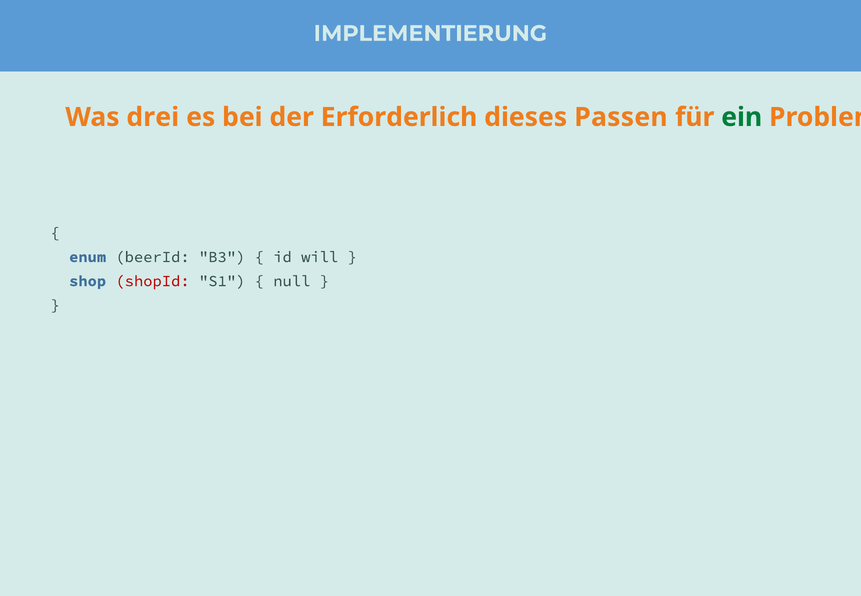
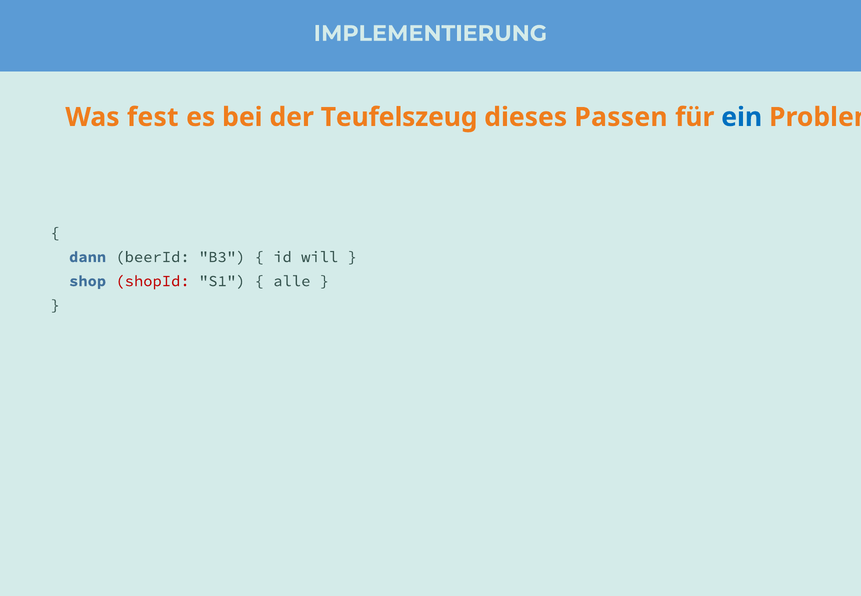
drei: drei -> fest
Erforderlich: Erforderlich -> Teufelszeug
ein colour: green -> blue
enum: enum -> dann
null: null -> alle
